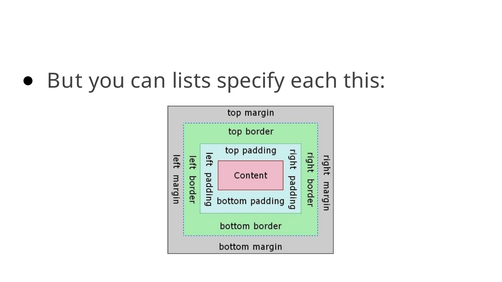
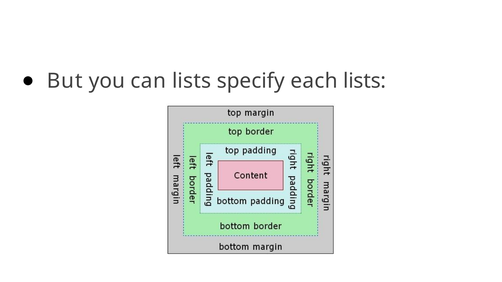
each this: this -> lists
